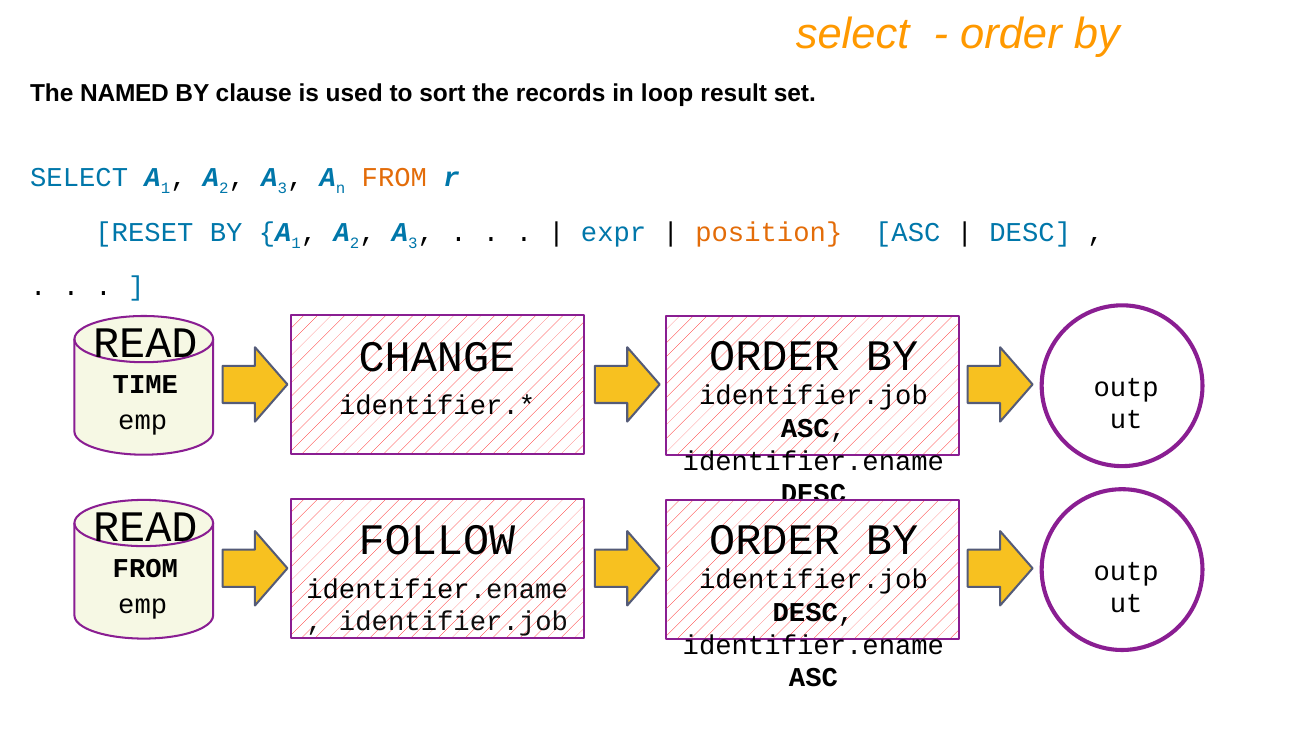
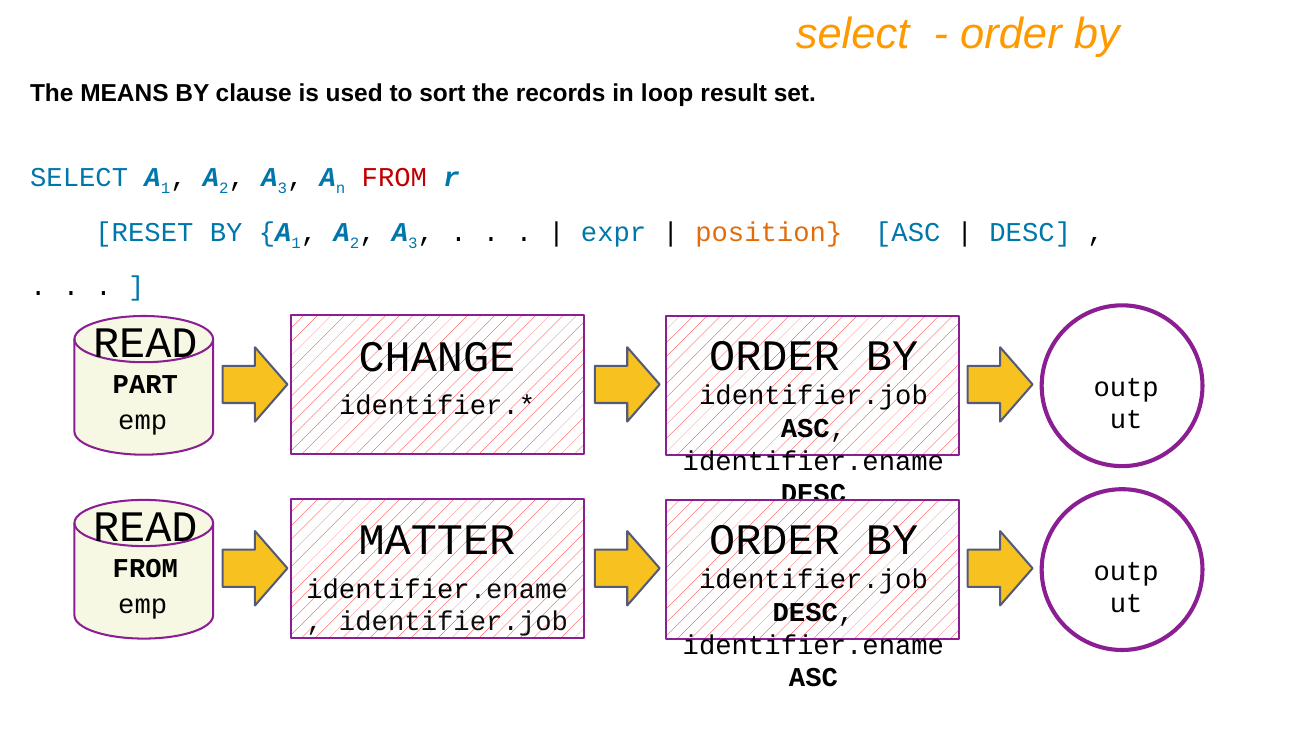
NAMED: NAMED -> MEANS
FROM at (394, 177) colour: orange -> red
TIME: TIME -> PART
FOLLOW: FOLLOW -> MATTER
